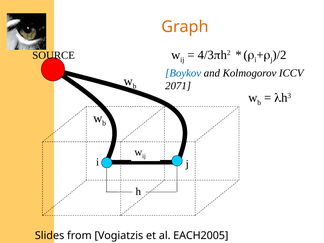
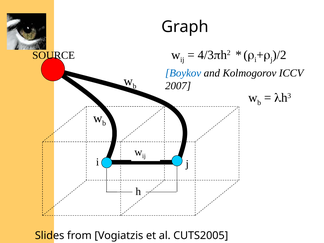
Graph colour: orange -> black
2071: 2071 -> 2007
EACH2005: EACH2005 -> CUTS2005
